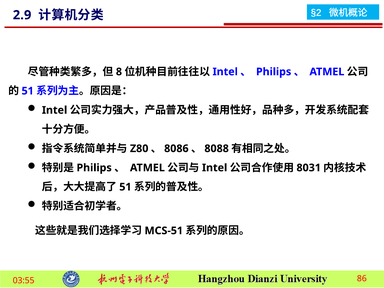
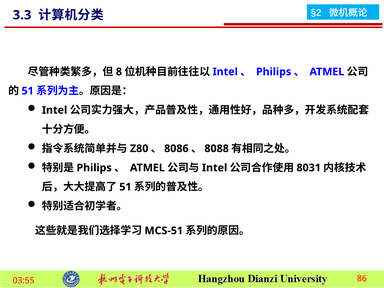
2.9: 2.9 -> 3.3
